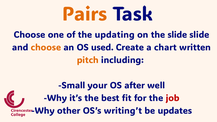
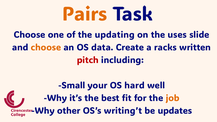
the slide: slide -> uses
used: used -> data
chart: chart -> racks
pitch colour: orange -> red
after: after -> hard
job colour: red -> orange
